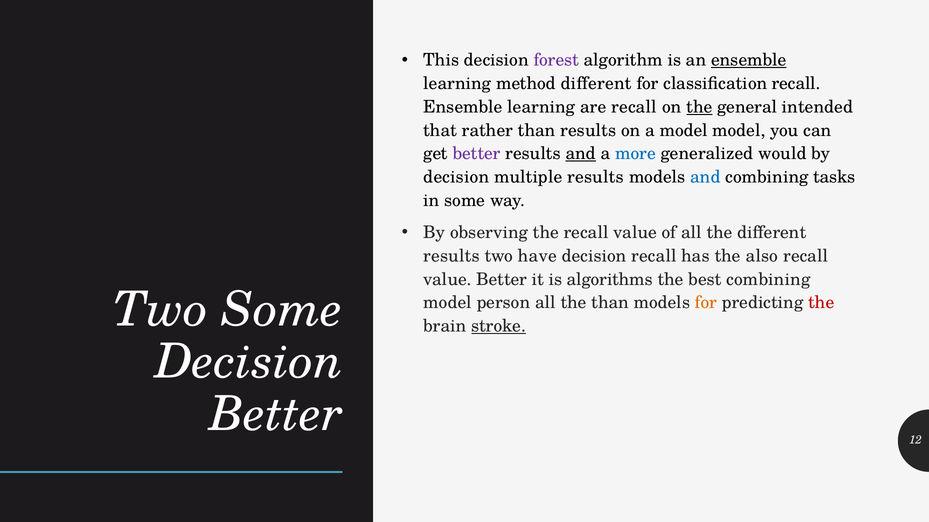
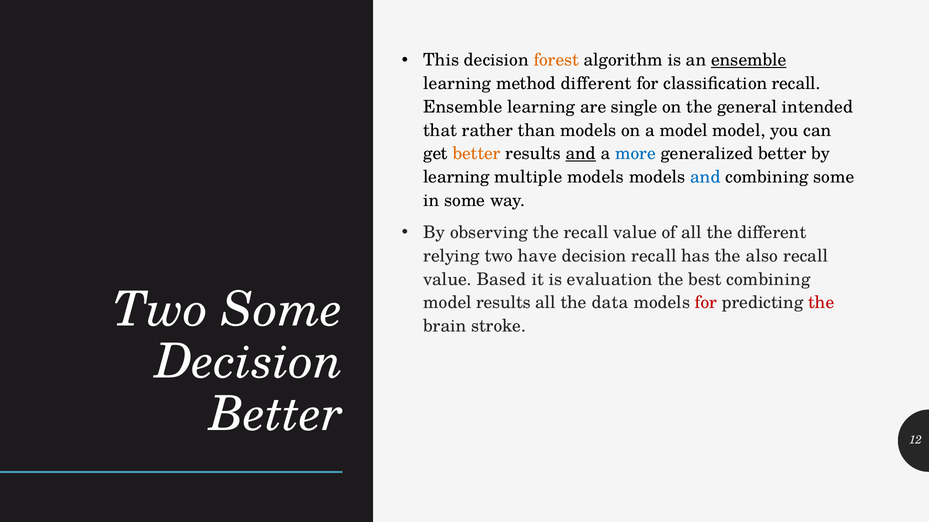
forest colour: purple -> orange
are recall: recall -> single
the at (699, 107) underline: present -> none
than results: results -> models
better at (477, 154) colour: purple -> orange
generalized would: would -> better
decision at (456, 177): decision -> learning
multiple results: results -> models
combining tasks: tasks -> some
results at (451, 256): results -> relying
value Better: Better -> Based
algorithms: algorithms -> evaluation
model person: person -> results
the than: than -> data
for at (706, 303) colour: orange -> red
stroke underline: present -> none
